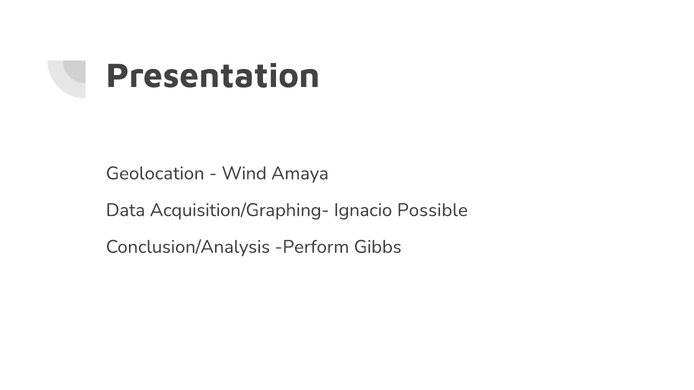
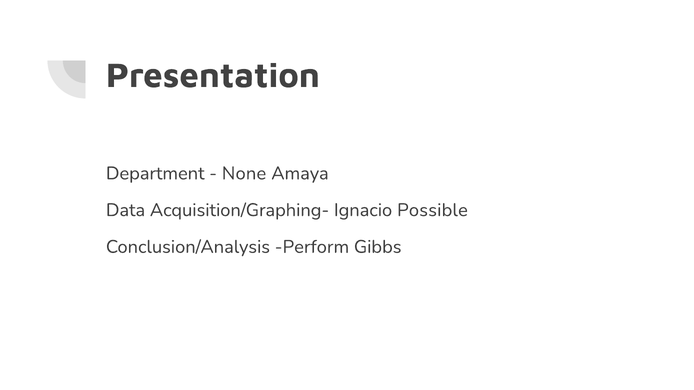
Geolocation: Geolocation -> Department
Wind: Wind -> None
